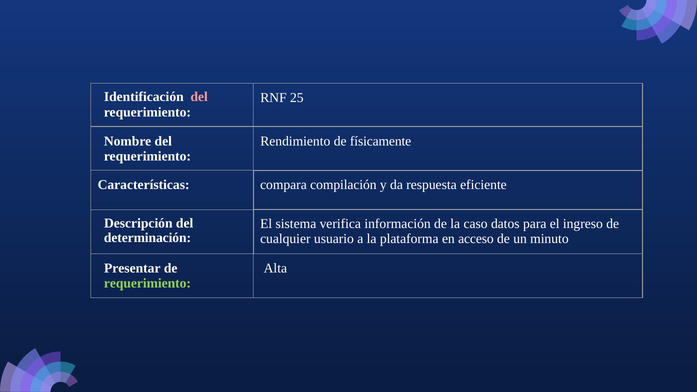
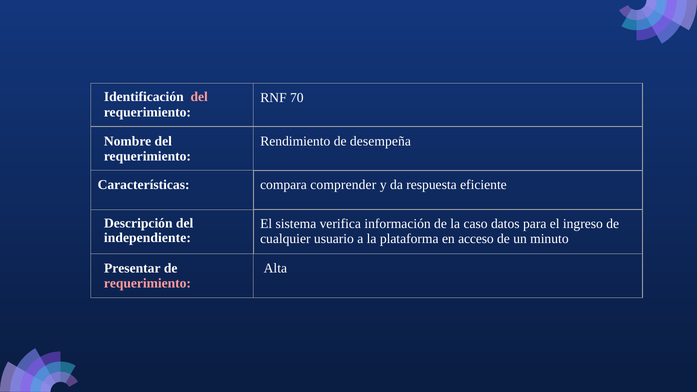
25: 25 -> 70
físicamente: físicamente -> desempeña
compilación: compilación -> comprender
determinación: determinación -> independiente
requerimiento at (147, 283) colour: light green -> pink
